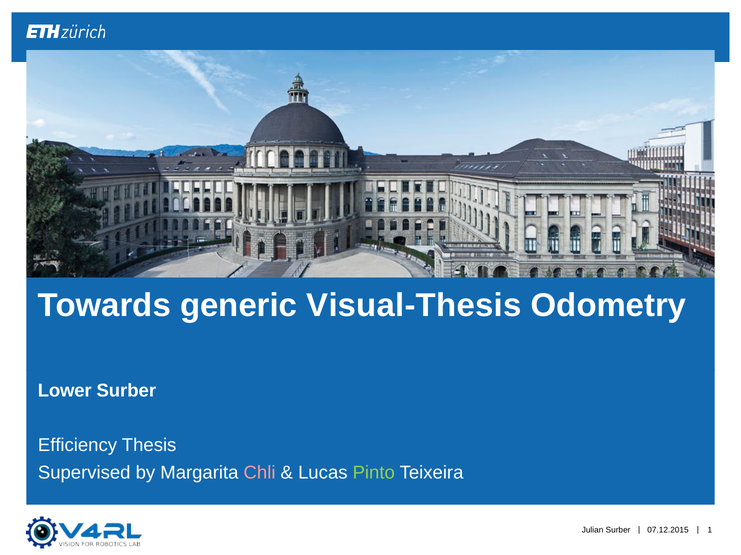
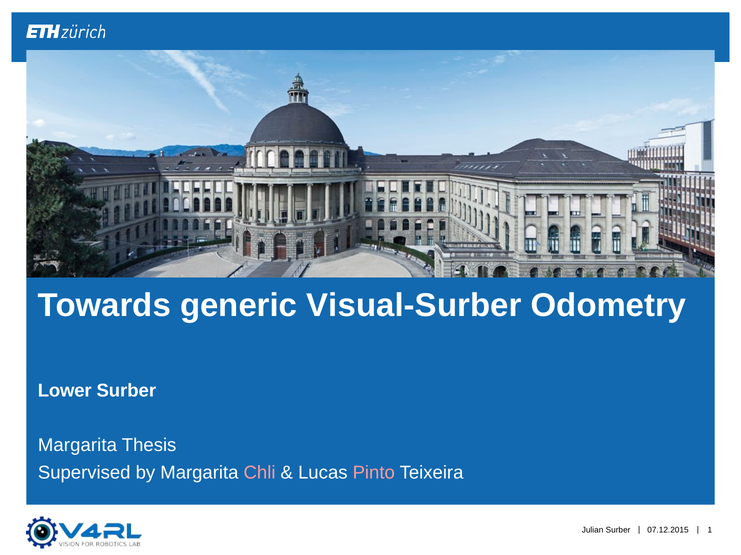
Visual-Thesis: Visual-Thesis -> Visual-Surber
Efficiency at (77, 446): Efficiency -> Margarita
Pinto colour: light green -> pink
